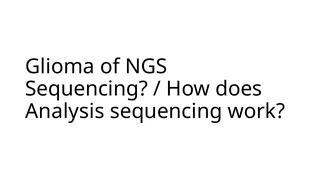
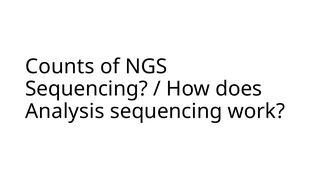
Glioma: Glioma -> Counts
